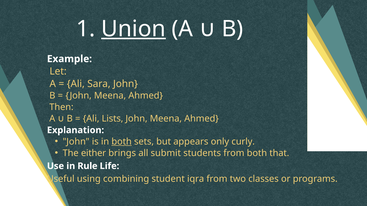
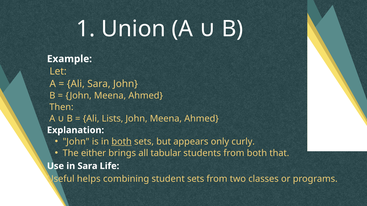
Union underline: present -> none
submit: submit -> tabular
in Rule: Rule -> Sara
using: using -> helps
student iqra: iqra -> sets
